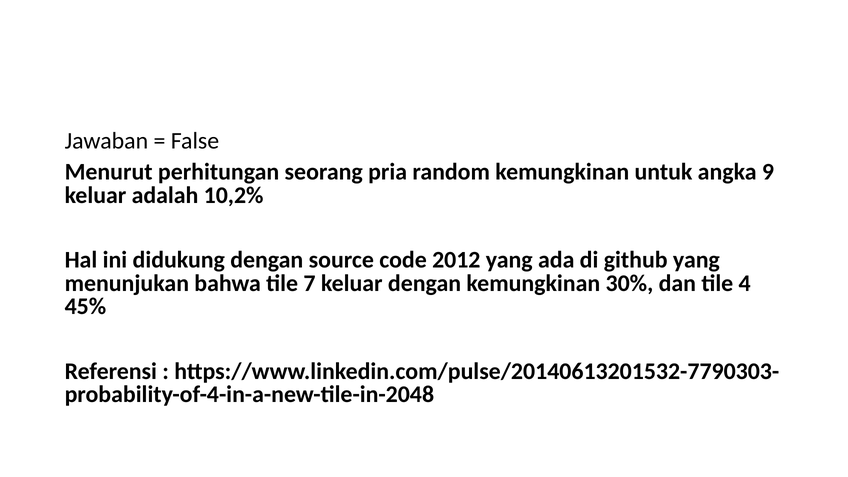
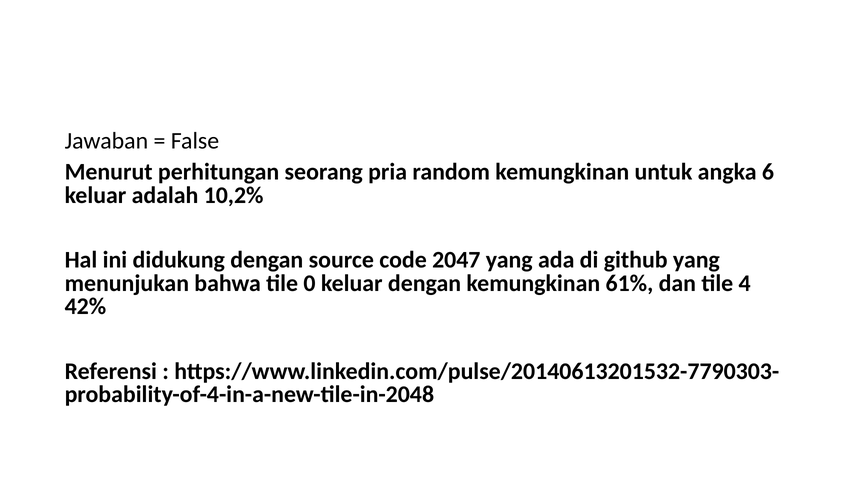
9: 9 -> 6
2012: 2012 -> 2047
7: 7 -> 0
30%: 30% -> 61%
45%: 45% -> 42%
